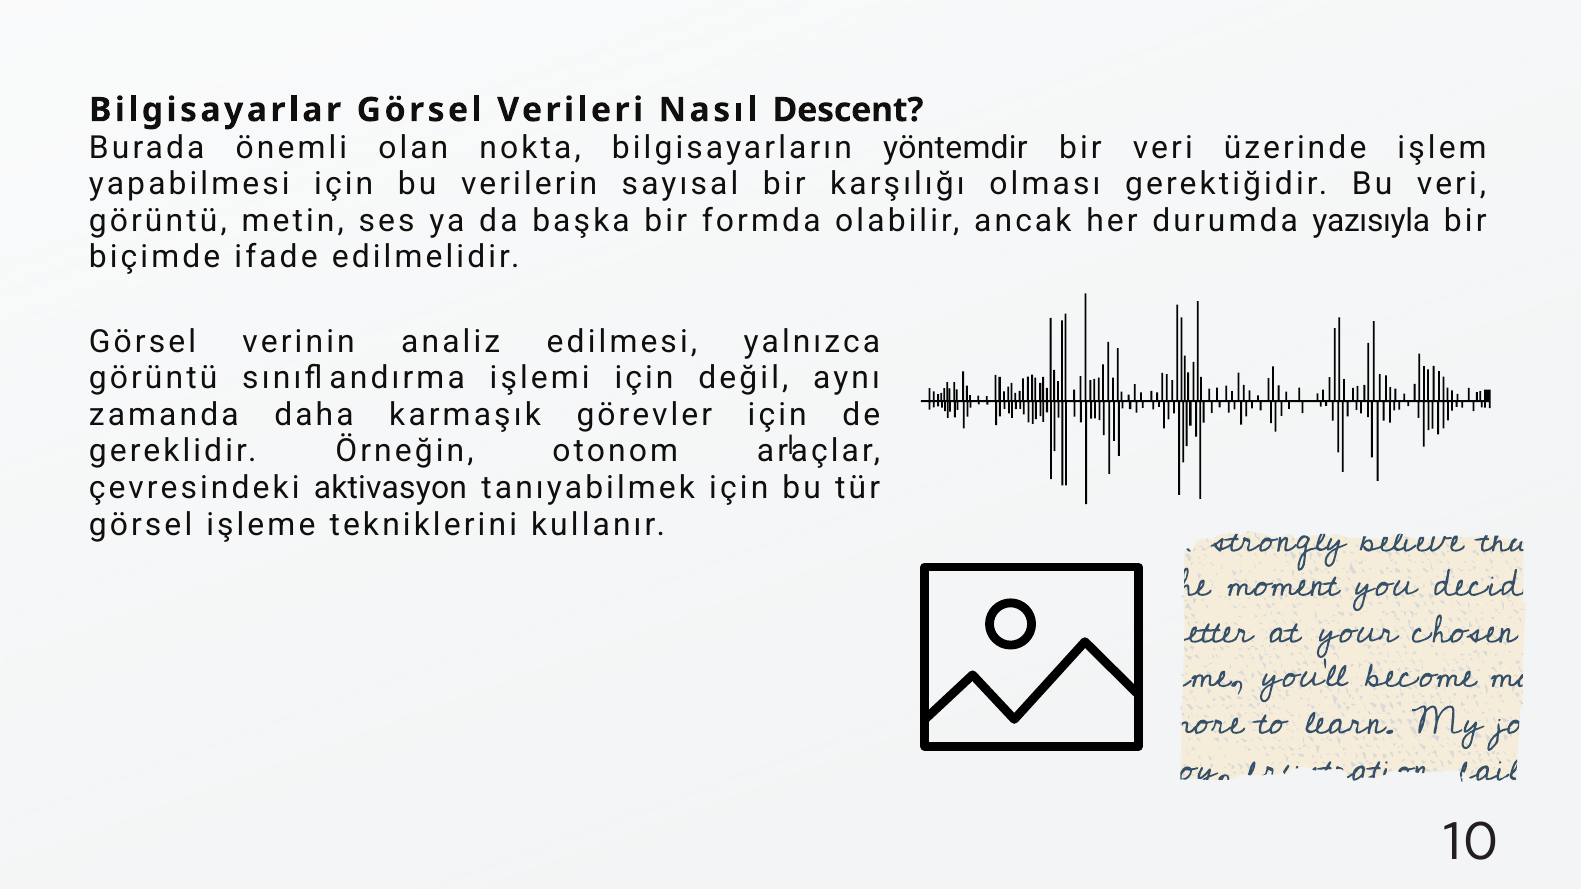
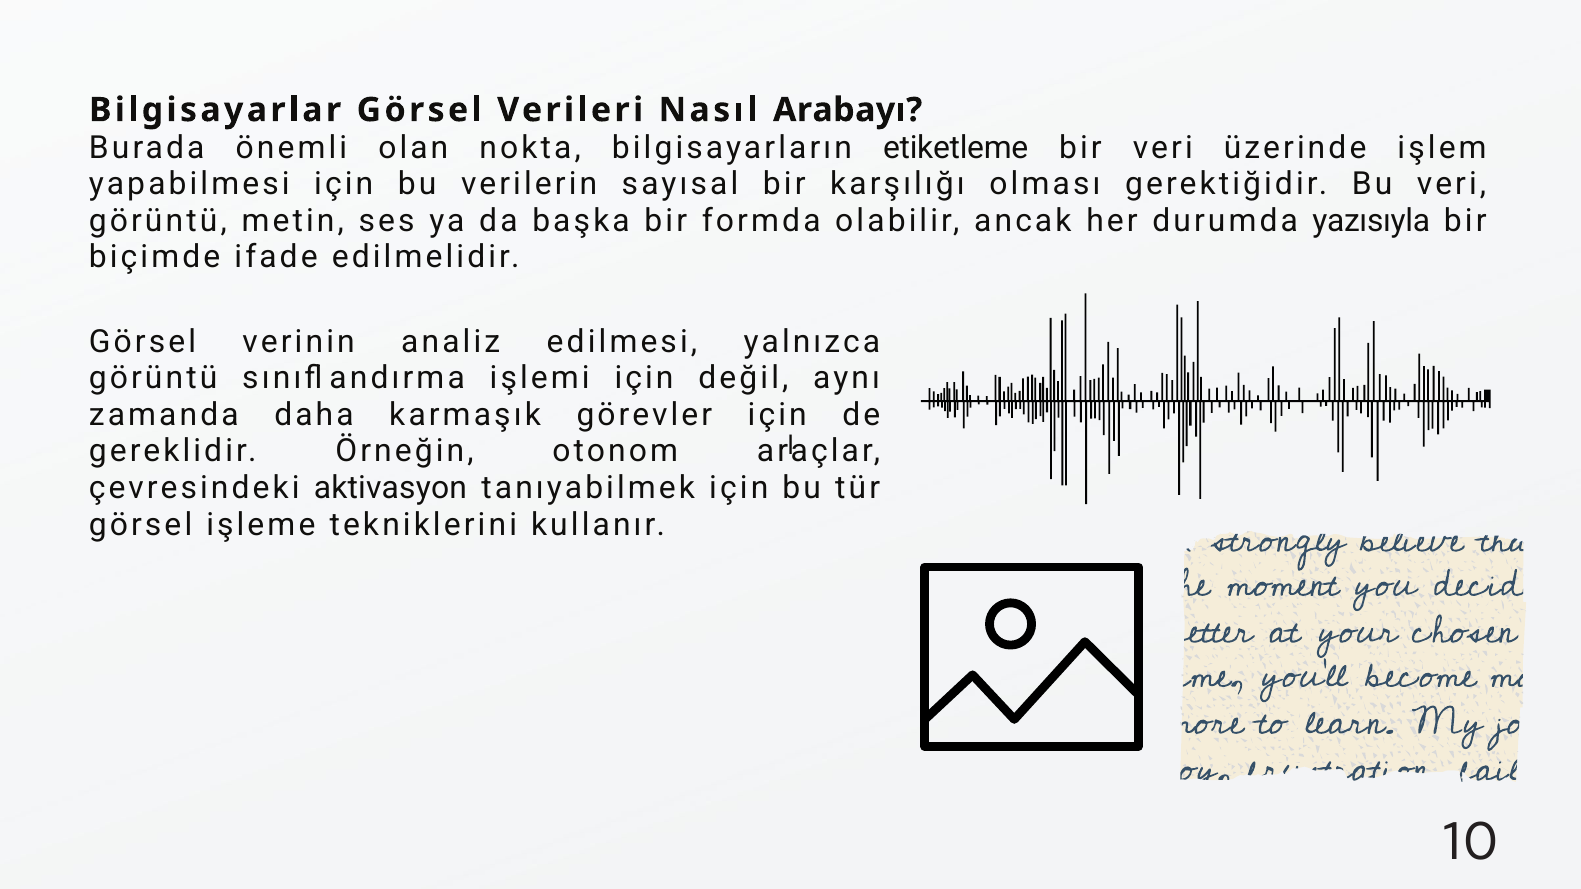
Descent: Descent -> Arabayı
yöntemdir: yöntemdir -> etiketleme
